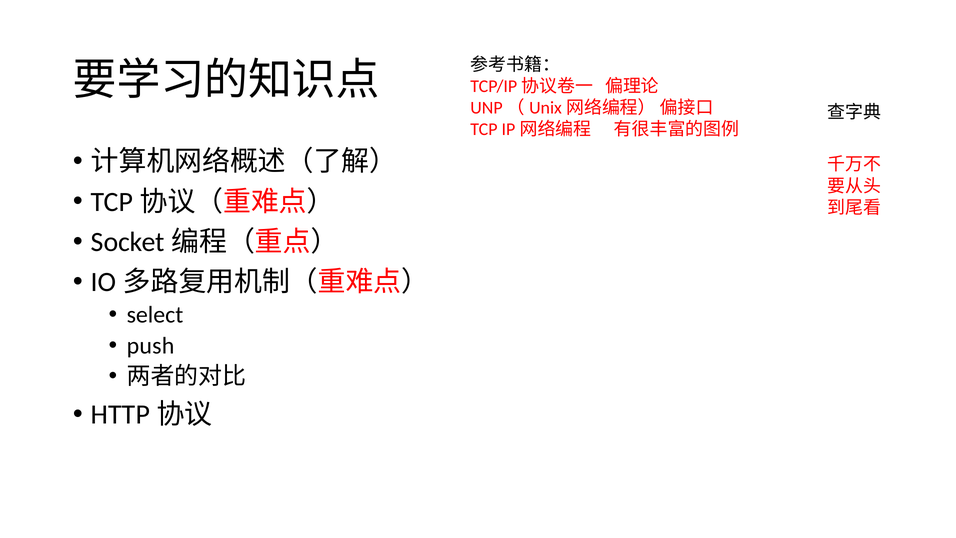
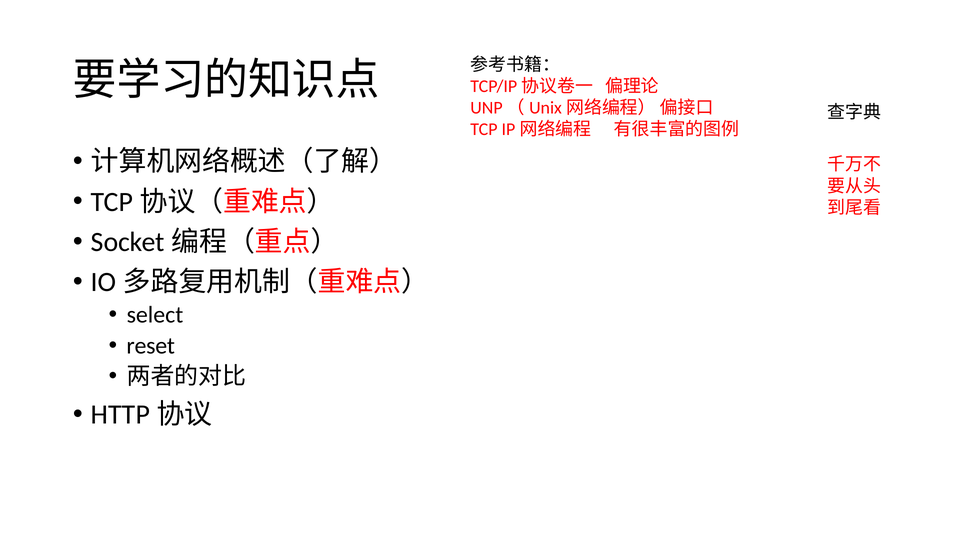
push: push -> reset
